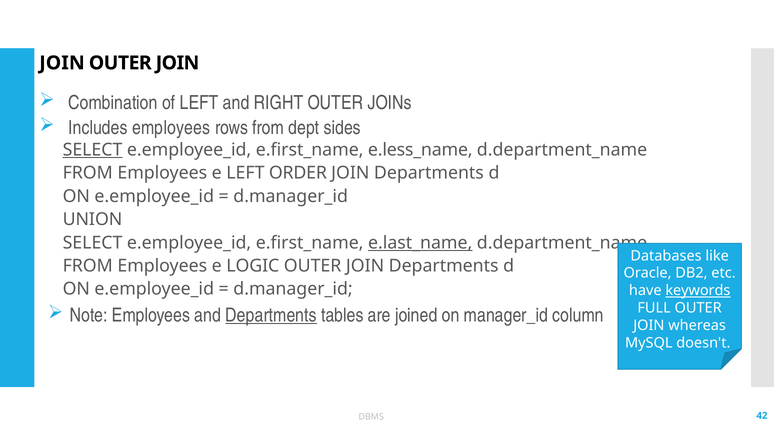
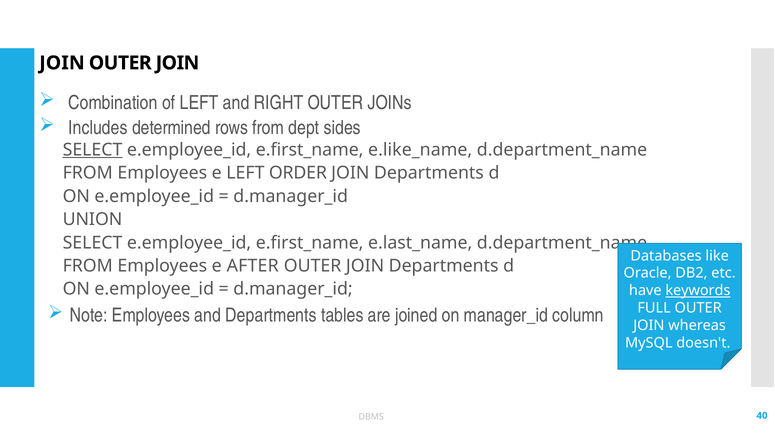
Includes employees: employees -> determined
e.less_name: e.less_name -> e.like_name
e.last_name underline: present -> none
LOGIC: LOGIC -> AFTER
Departments at (271, 315) underline: present -> none
42: 42 -> 40
